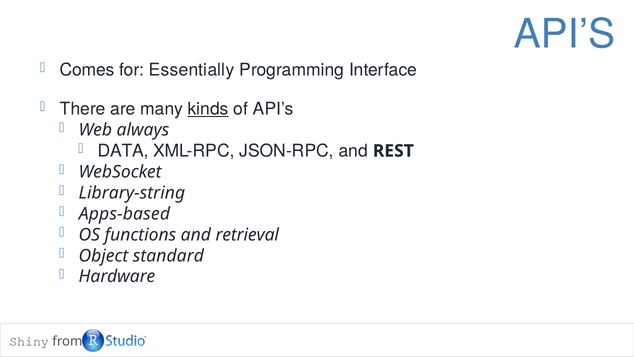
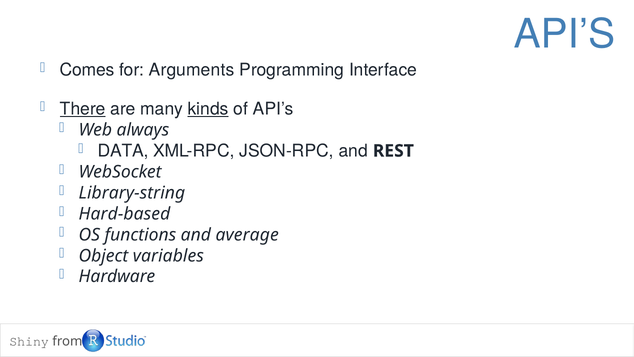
Essentially: Essentially -> Arguments
There underline: none -> present
Apps-based: Apps-based -> Hard-based
retrieval: retrieval -> average
standard: standard -> variables
